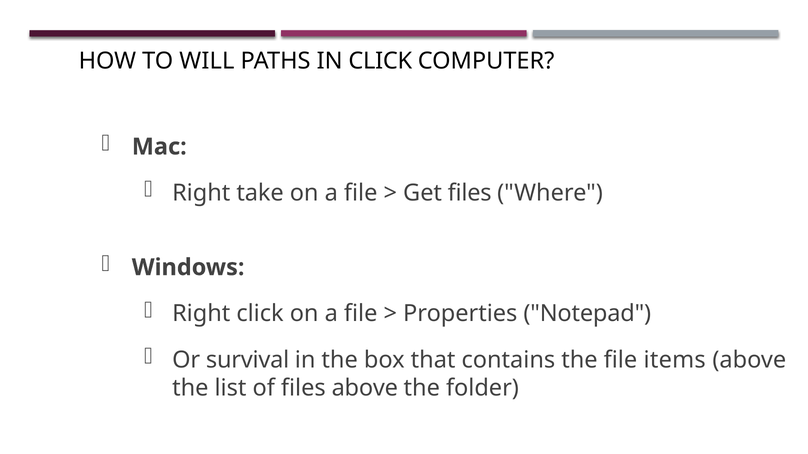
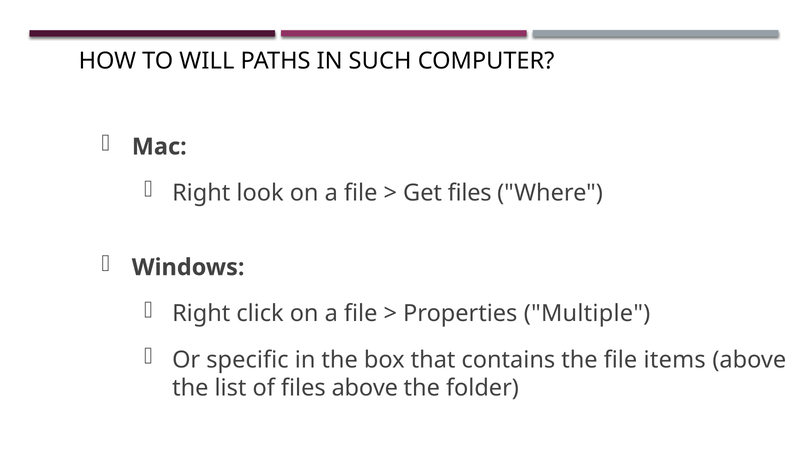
IN CLICK: CLICK -> SUCH
take: take -> look
Notepad: Notepad -> Multiple
survival: survival -> specific
